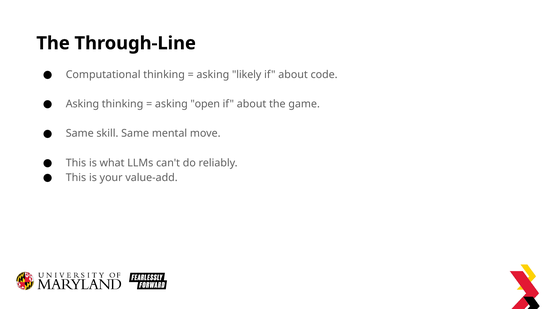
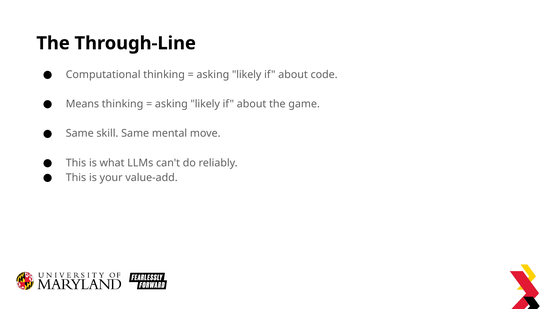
Asking at (82, 104): Asking -> Means
open at (205, 104): open -> likely
